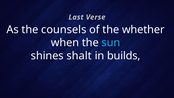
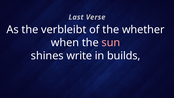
counsels: counsels -> verbleibt
sun colour: light blue -> pink
shalt: shalt -> write
